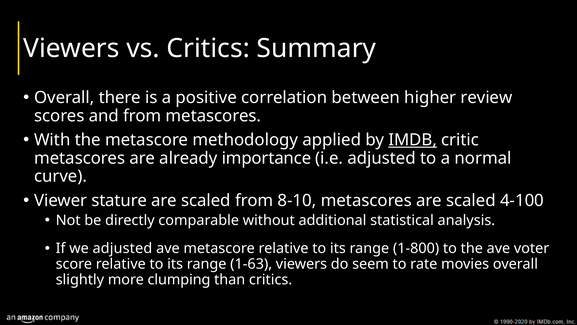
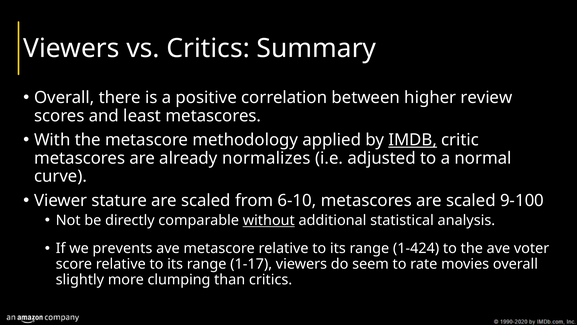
and from: from -> least
importance: importance -> normalizes
8-10: 8-10 -> 6-10
4-100: 4-100 -> 9-100
without underline: none -> present
we adjusted: adjusted -> prevents
1-800: 1-800 -> 1-424
1-63: 1-63 -> 1-17
